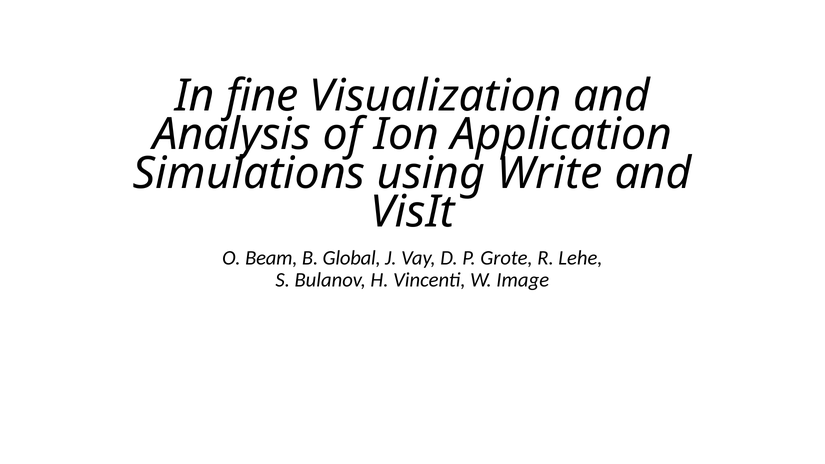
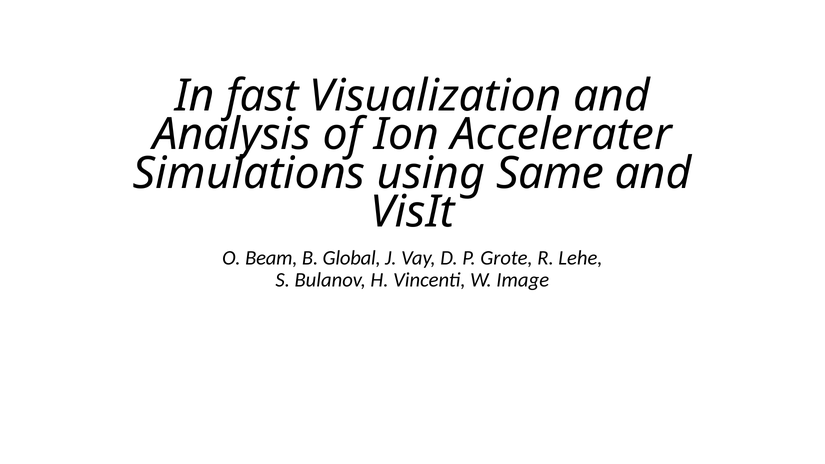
fine: fine -> fast
Application: Application -> Accelerater
Write: Write -> Same
